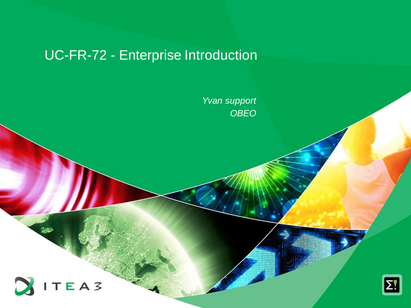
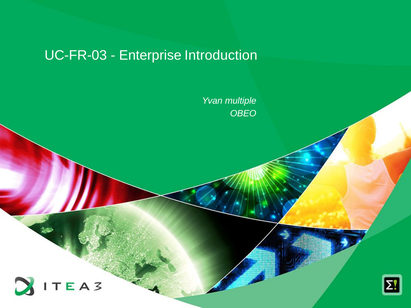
UC-FR-72: UC-FR-72 -> UC-FR-03
support: support -> multiple
